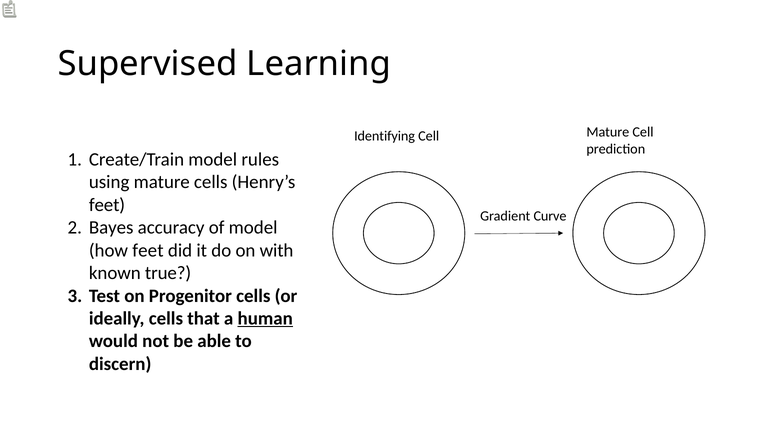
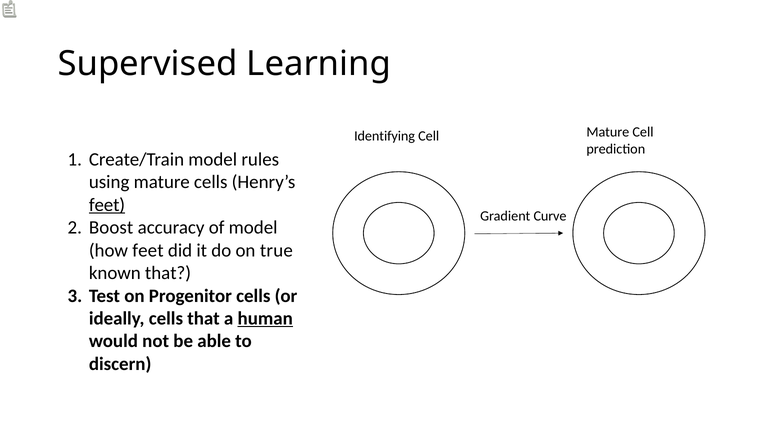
feet at (107, 205) underline: none -> present
Bayes: Bayes -> Boost
with: with -> true
known true: true -> that
